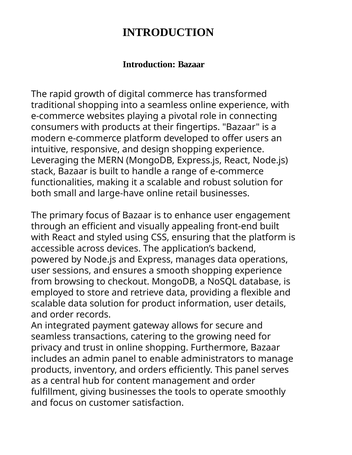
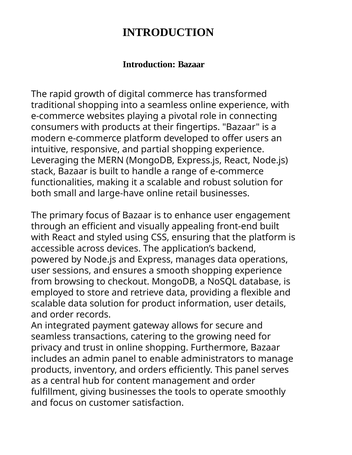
design: design -> partial
